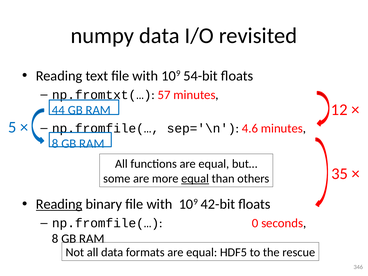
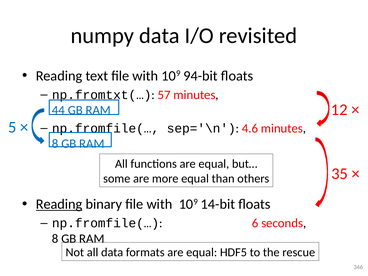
54-bit: 54-bit -> 94-bit
equal at (195, 179) underline: present -> none
42-bit: 42-bit -> 14-bit
0: 0 -> 6
